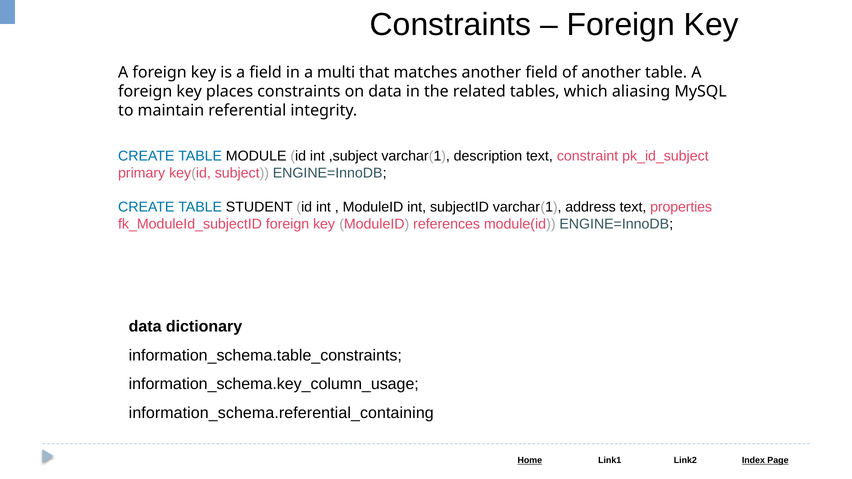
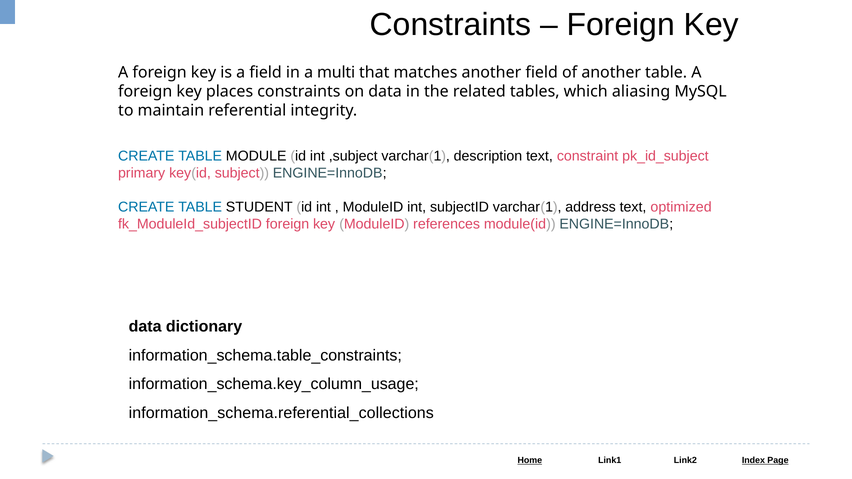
properties: properties -> optimized
information_schema.referential_containing: information_schema.referential_containing -> information_schema.referential_collections
